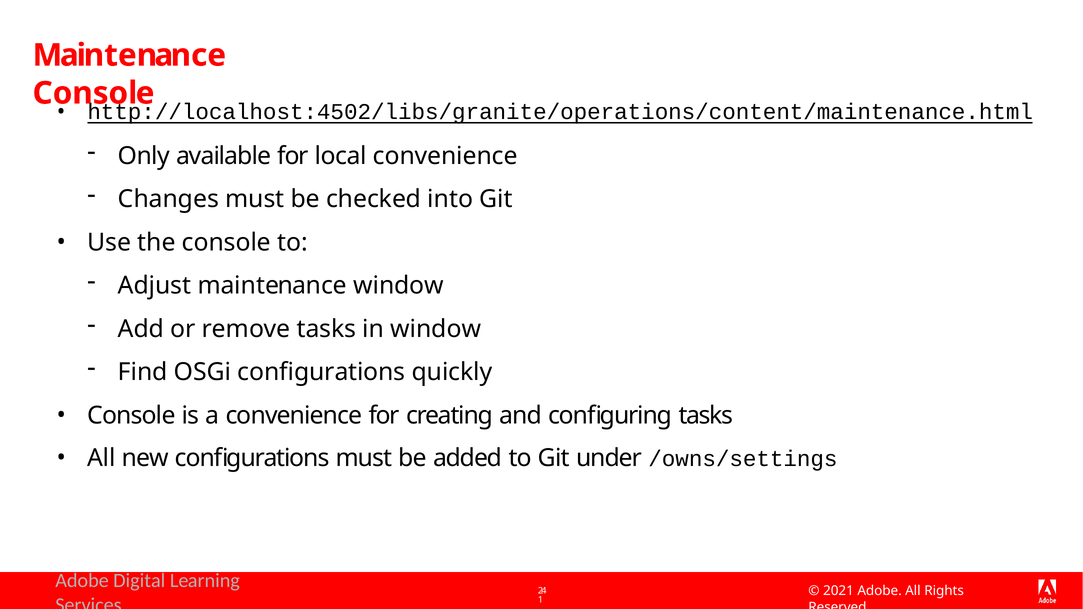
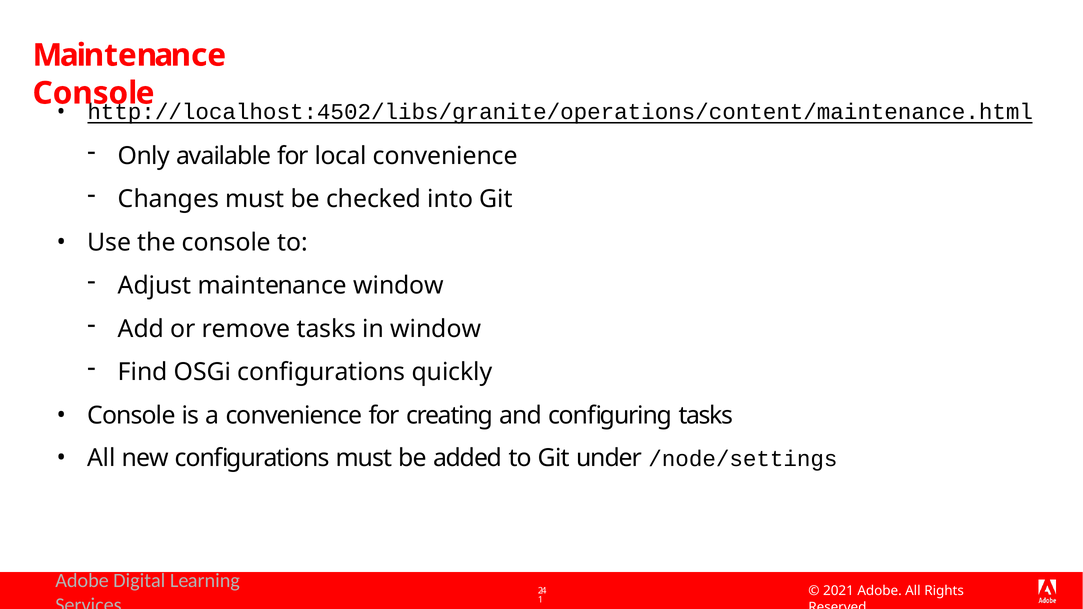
/owns/settings: /owns/settings -> /node/settings
